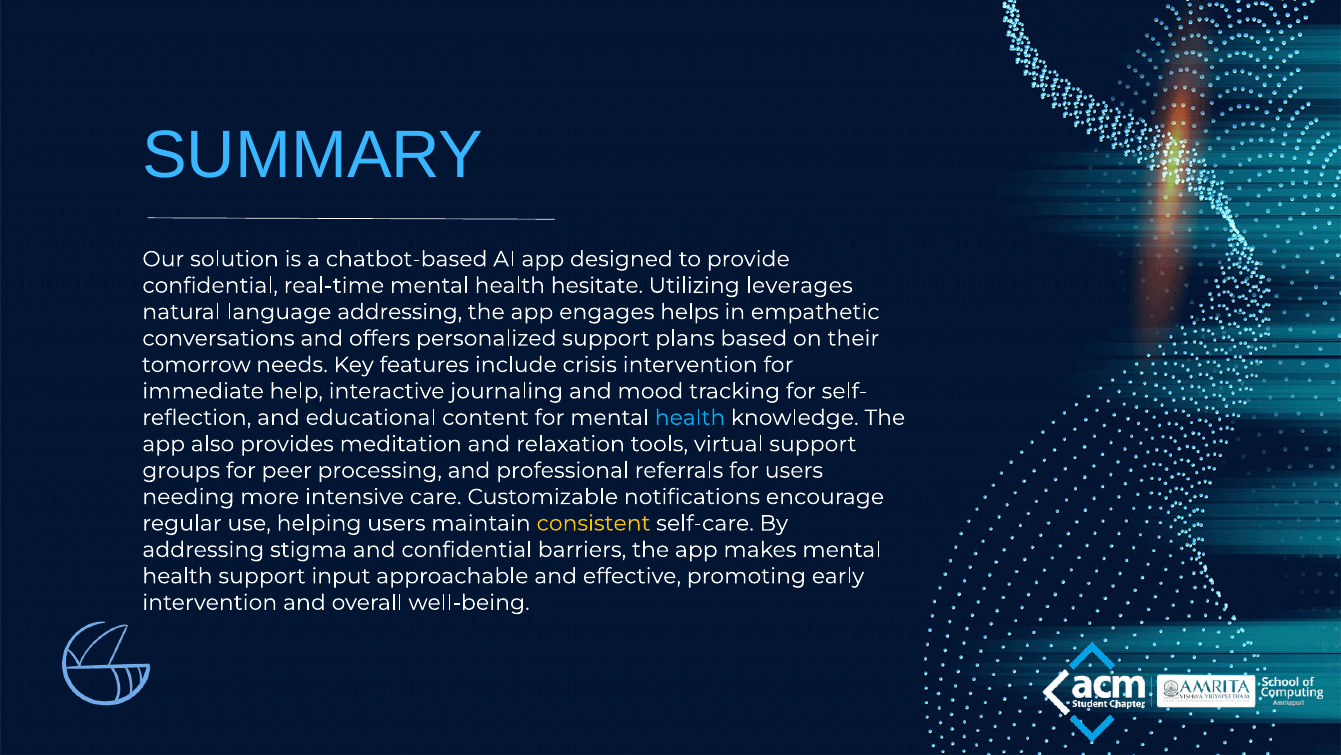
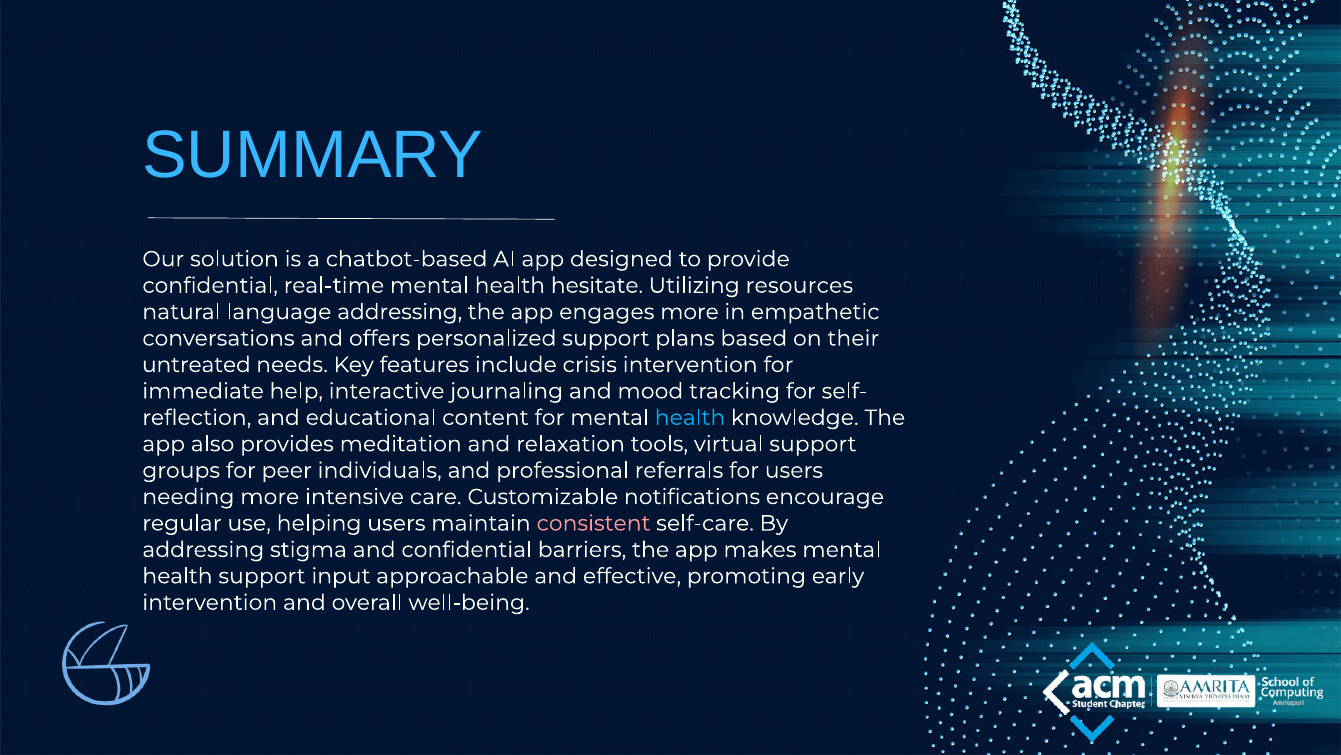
leverages: leverages -> resources
engages helps: helps -> more
tomorrow: tomorrow -> untreated
processing: processing -> individuals
consistent colour: yellow -> pink
